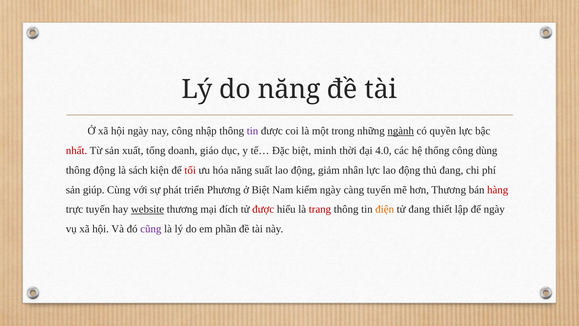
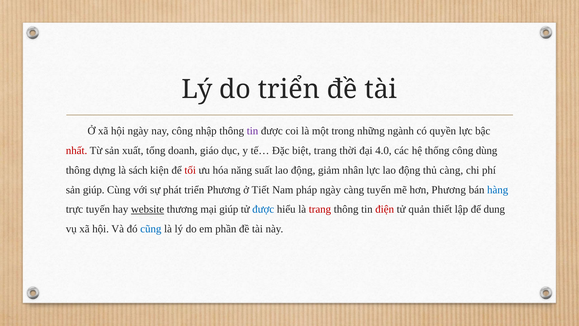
do năng: năng -> triển
ngành underline: present -> none
biệt minh: minh -> trang
thông động: động -> dựng
thủ đang: đang -> càng
ở Biệt: Biệt -> Tiết
kiểm: kiểm -> pháp
hơn Thương: Thương -> Phương
hàng colour: red -> blue
mại đích: đích -> giúp
được at (263, 209) colour: red -> blue
điện colour: orange -> red
tử đang: đang -> quản
để ngày: ngày -> dung
cũng colour: purple -> blue
